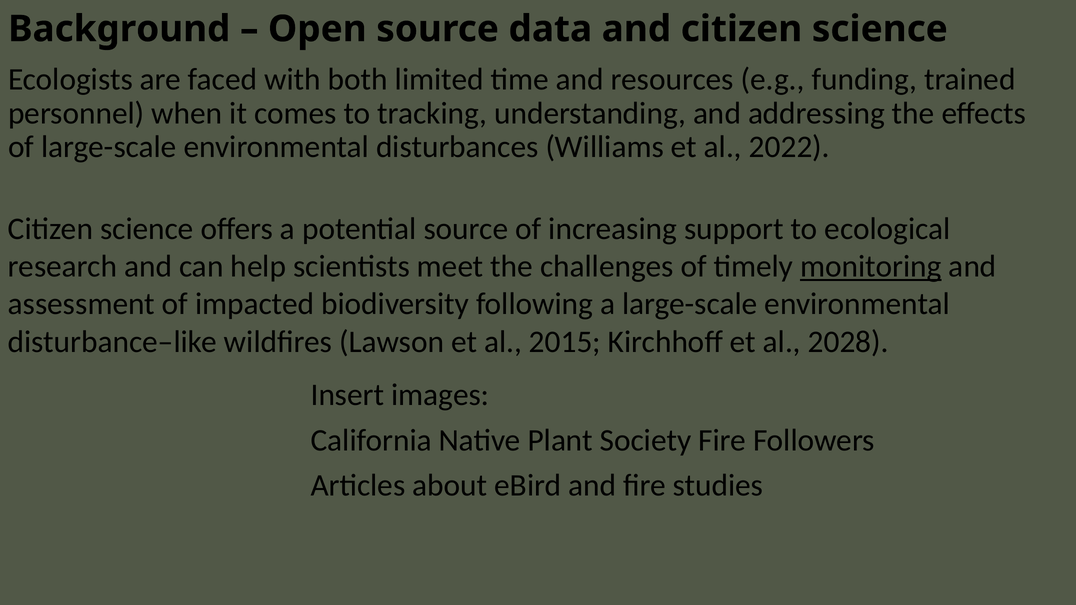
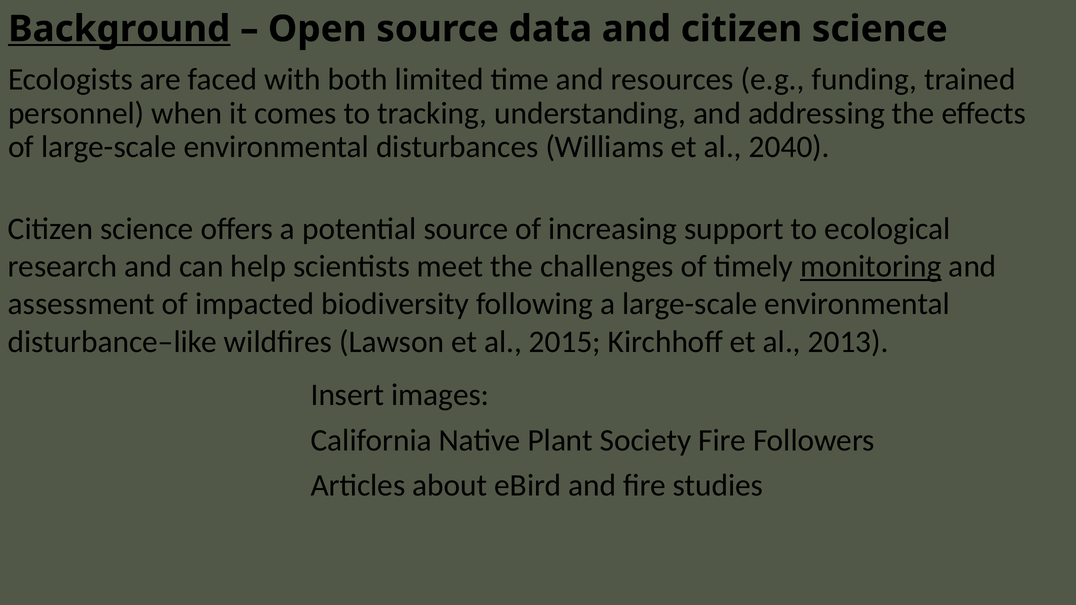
Background underline: none -> present
2022: 2022 -> 2040
2028: 2028 -> 2013
